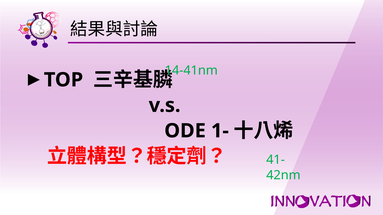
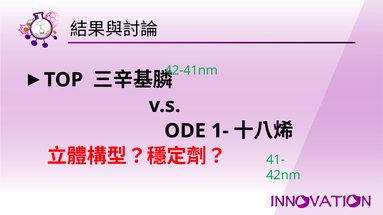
14-41nm: 14-41nm -> 42-41nm
